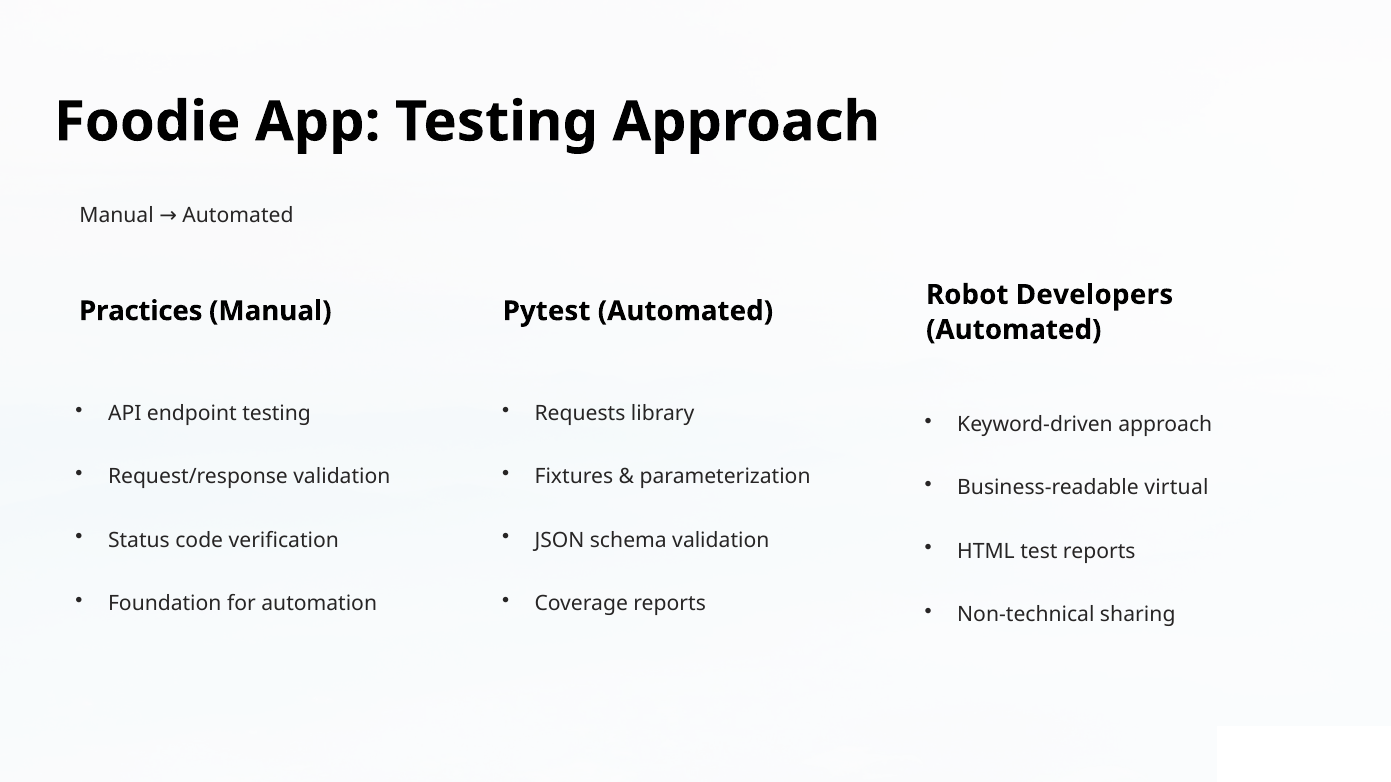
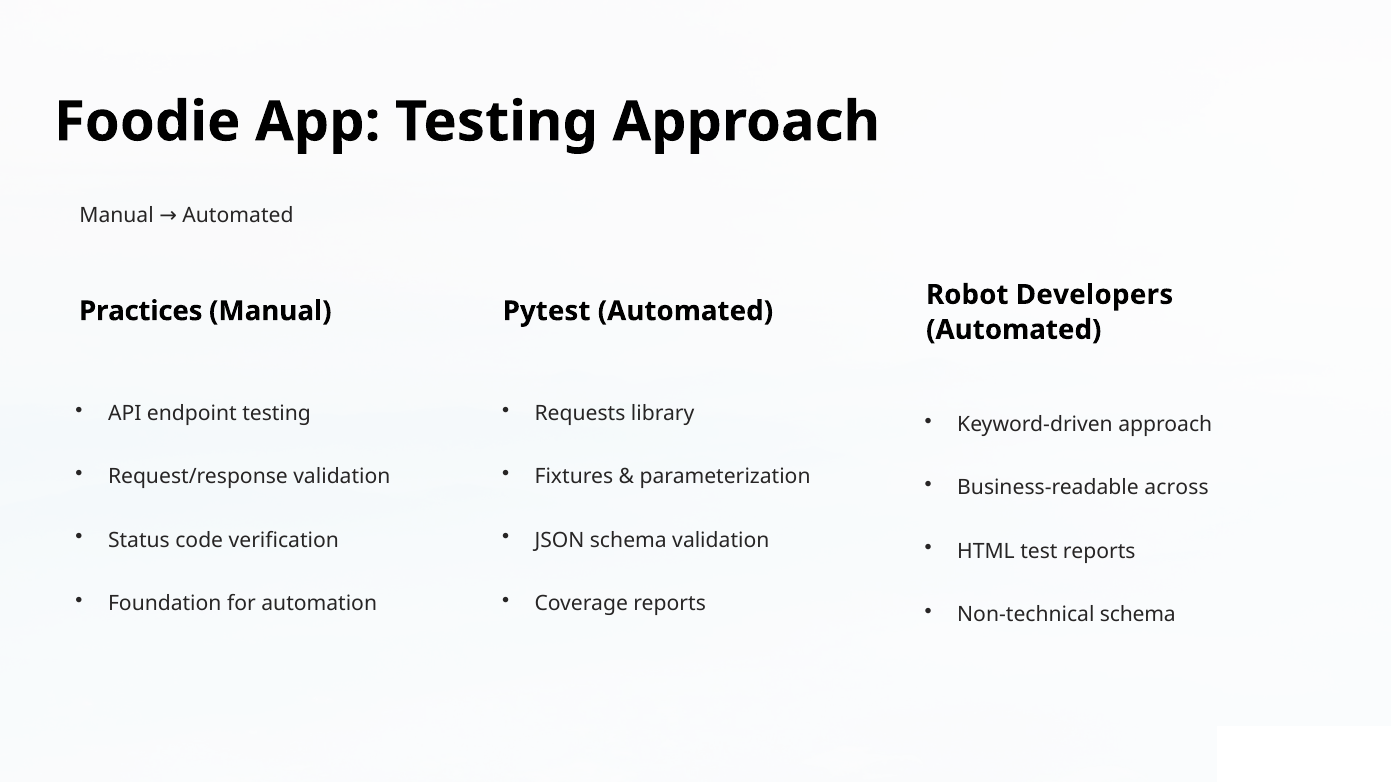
virtual: virtual -> across
Non-technical sharing: sharing -> schema
